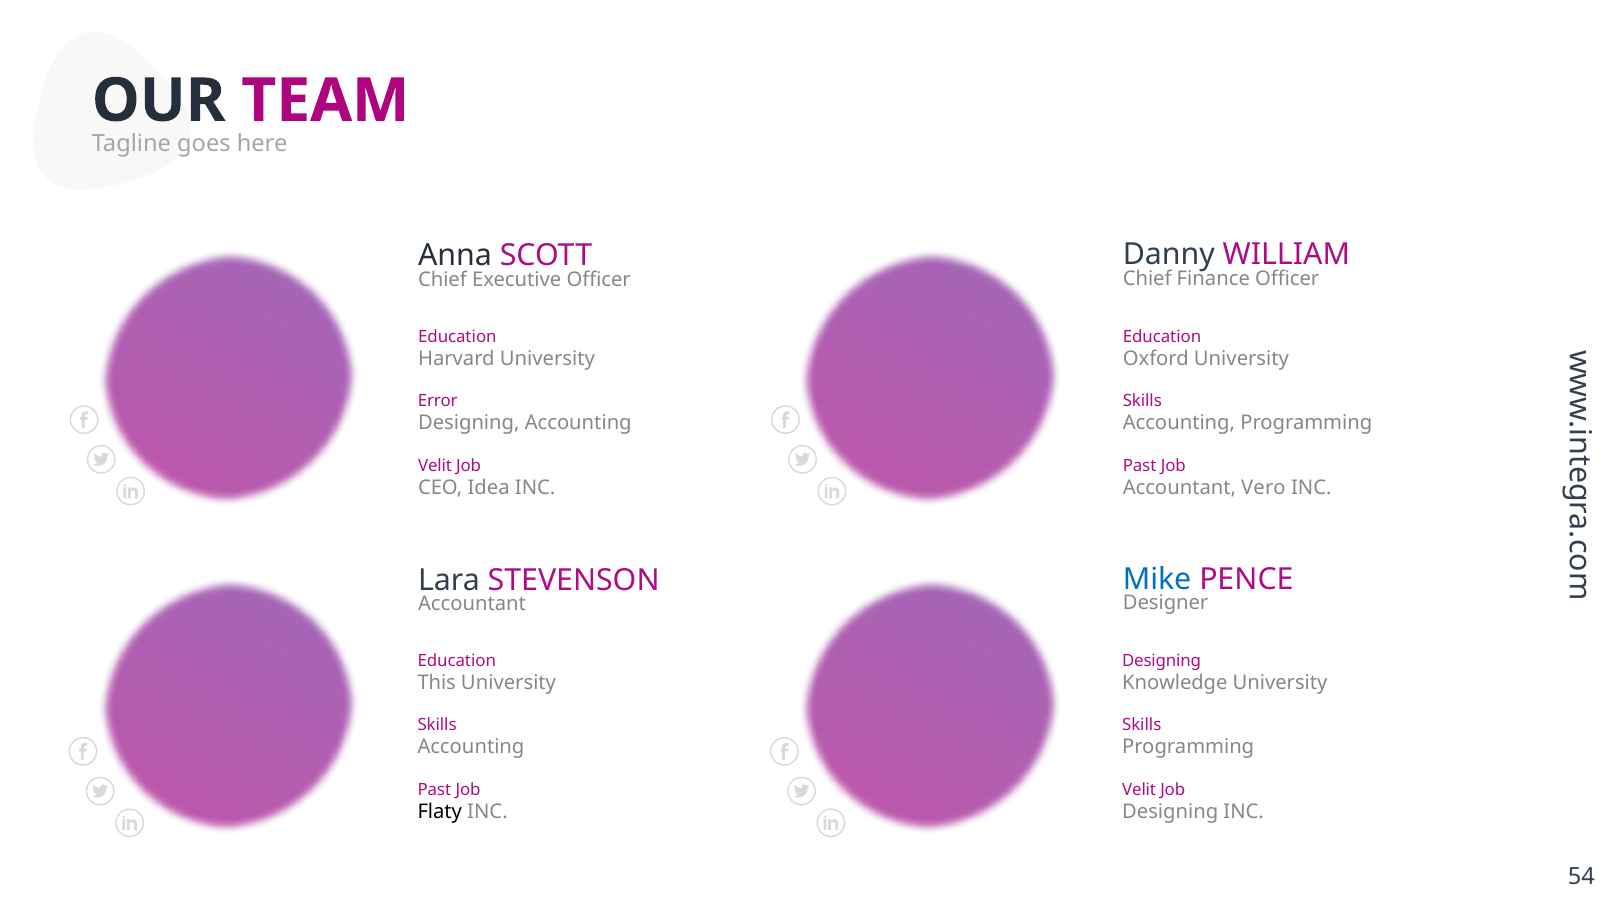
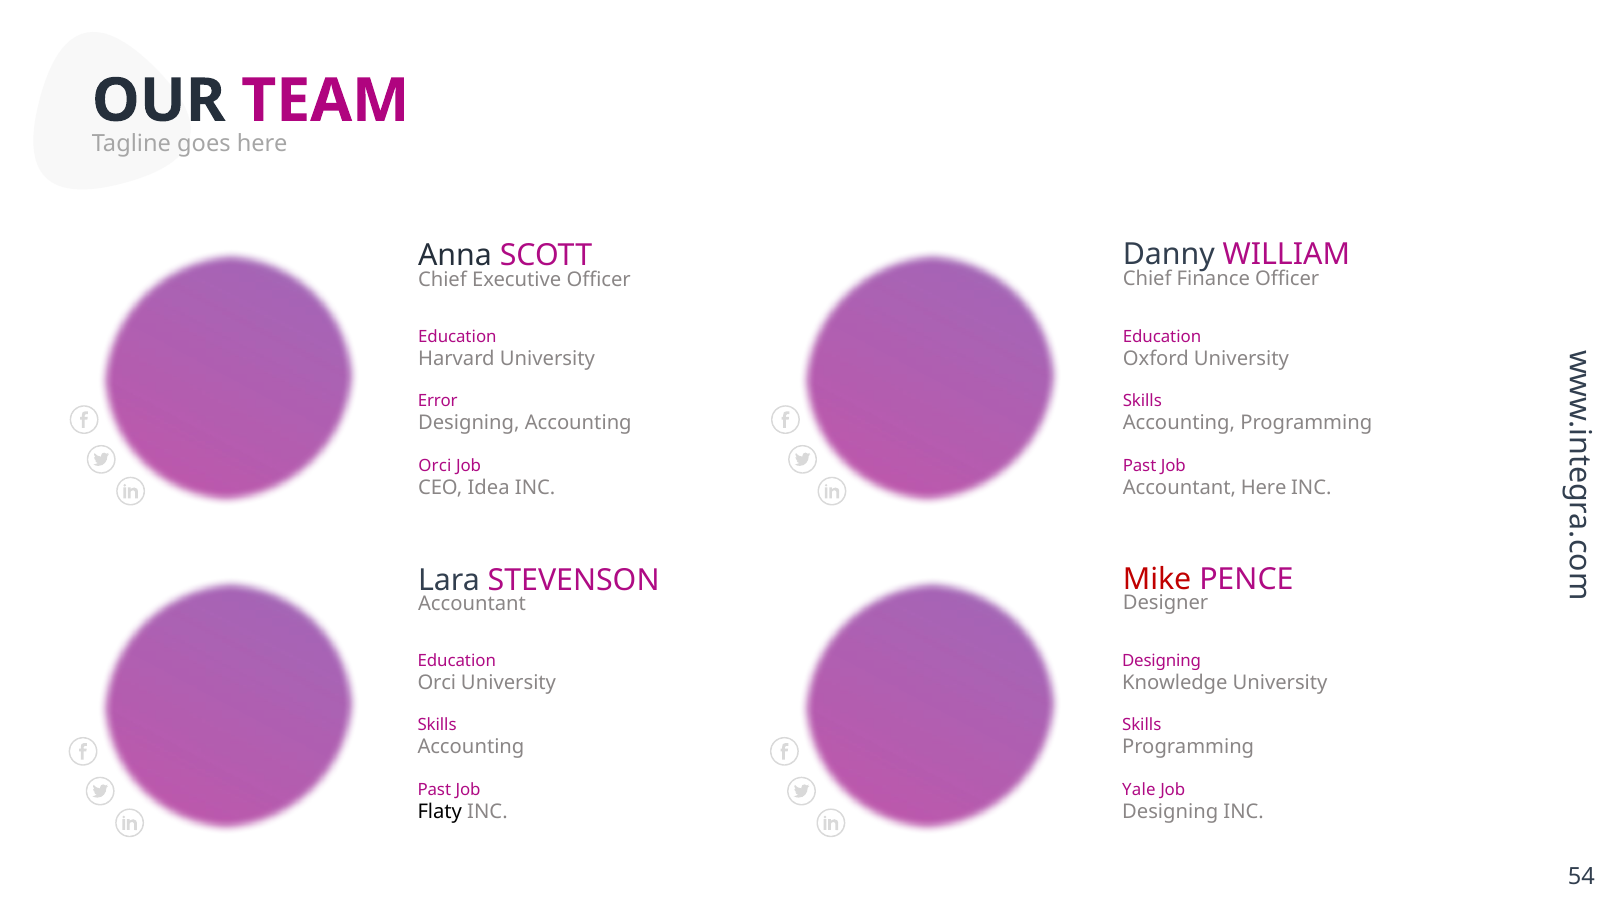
Velit at (435, 466): Velit -> Orci
Accountant Vero: Vero -> Here
Mike colour: blue -> red
This at (437, 682): This -> Orci
Velit at (1139, 790): Velit -> Yale
